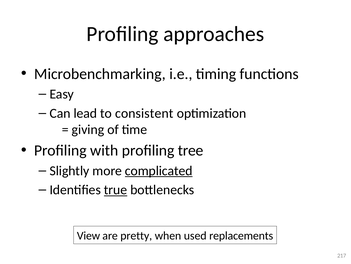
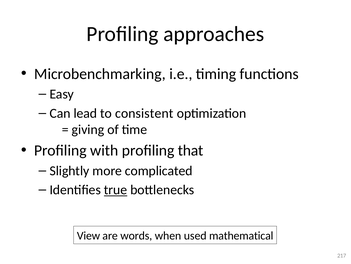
tree: tree -> that
complicated underline: present -> none
pretty: pretty -> words
replacements: replacements -> mathematical
